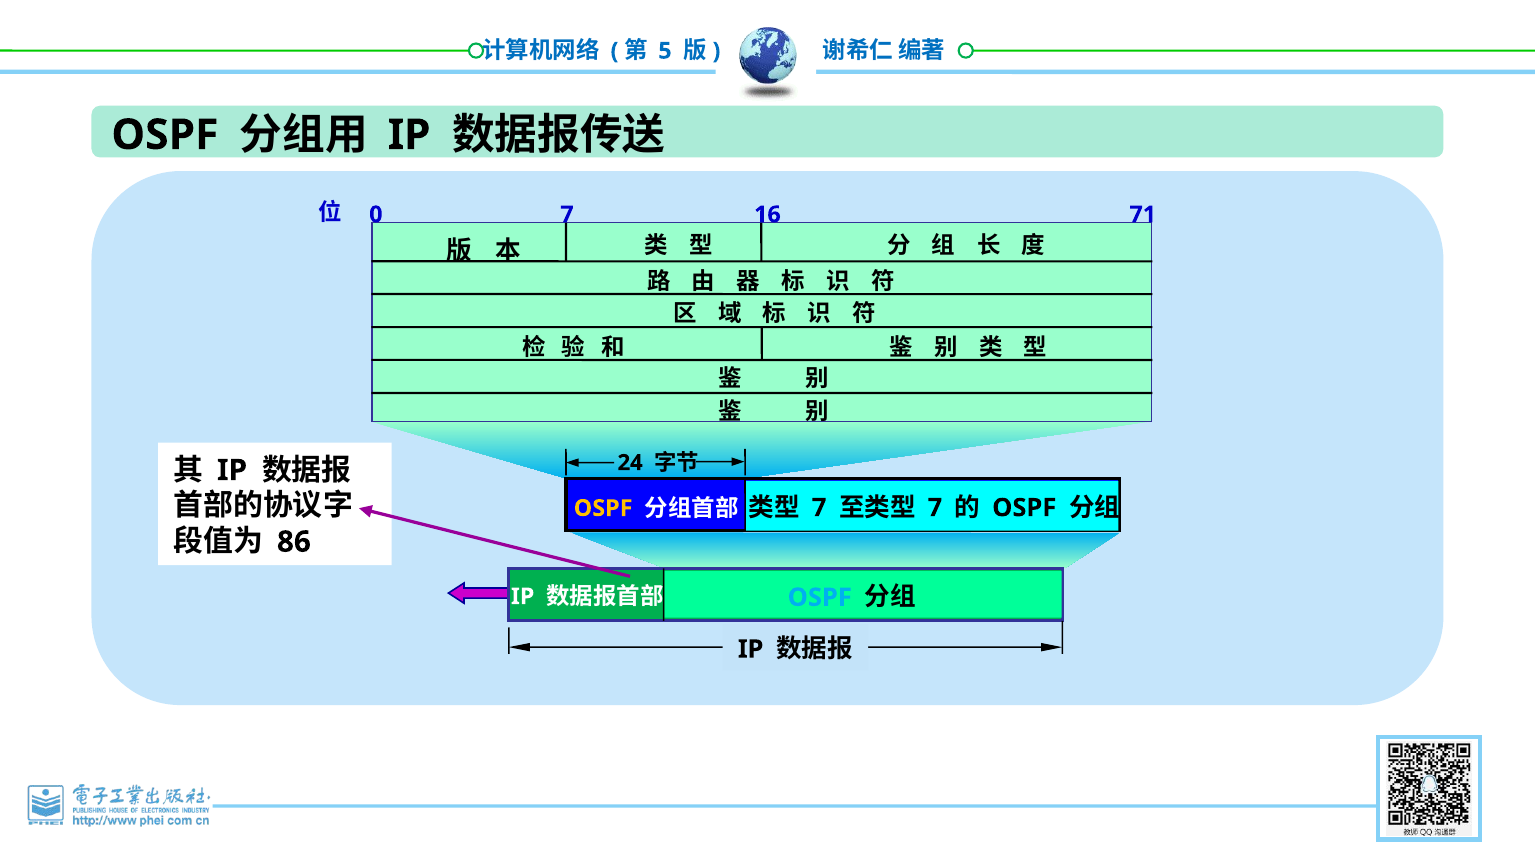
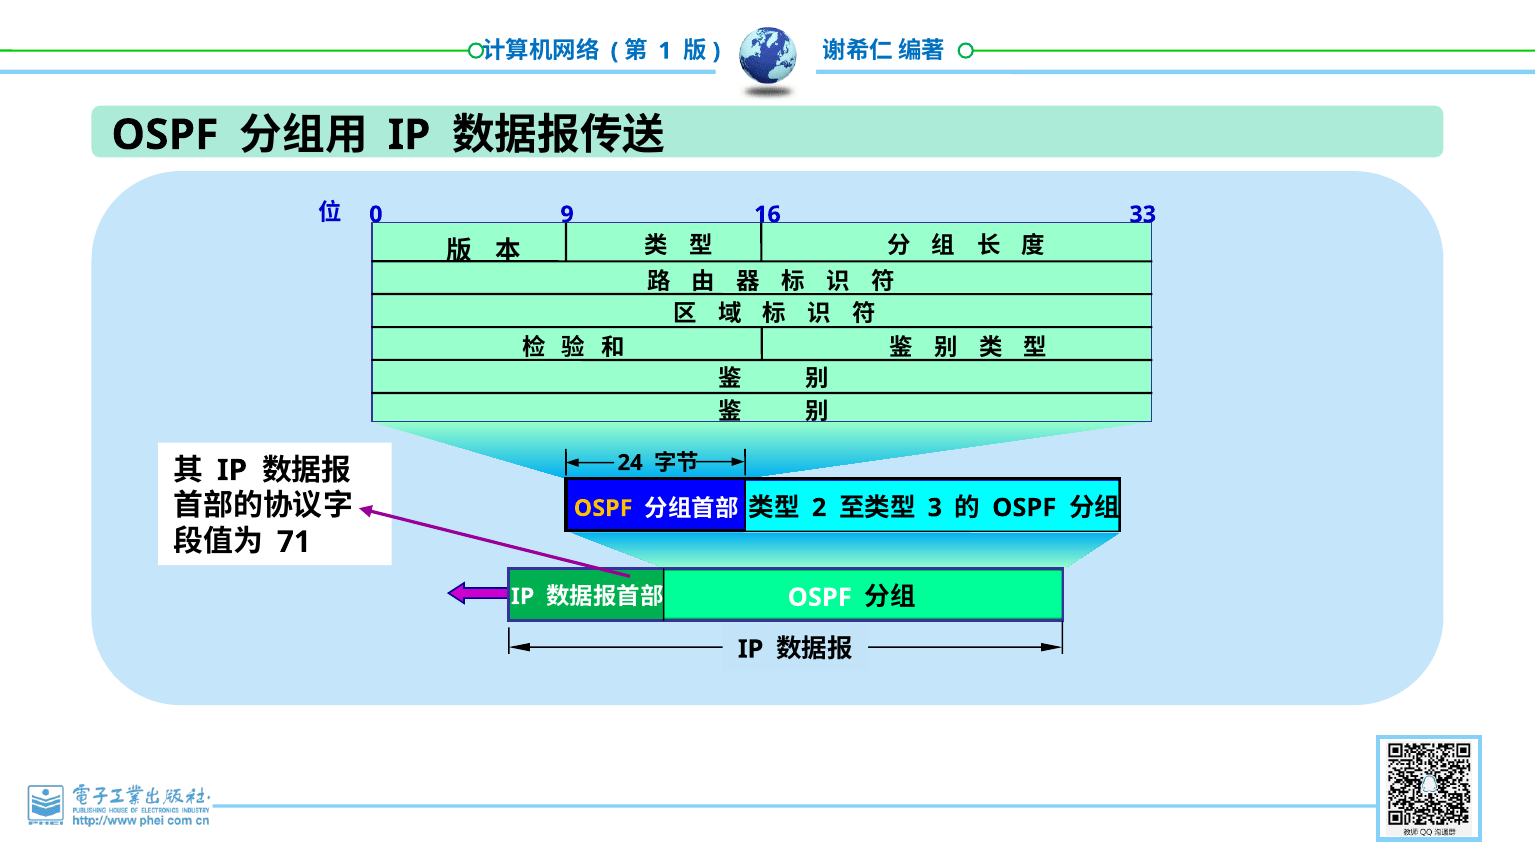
5: 5 -> 1
0 7: 7 -> 9
71: 71 -> 33
7 at (819, 508): 7 -> 2
7 at (935, 508): 7 -> 3
86: 86 -> 71
OSPF at (820, 598) colour: light blue -> white
